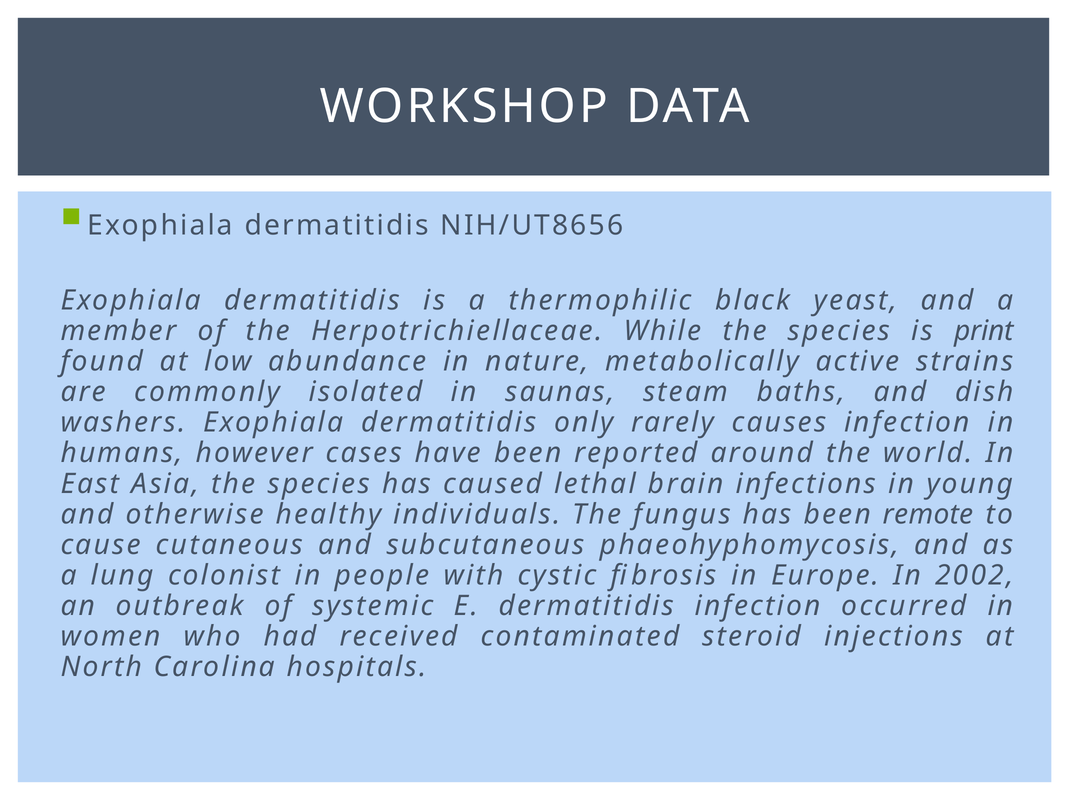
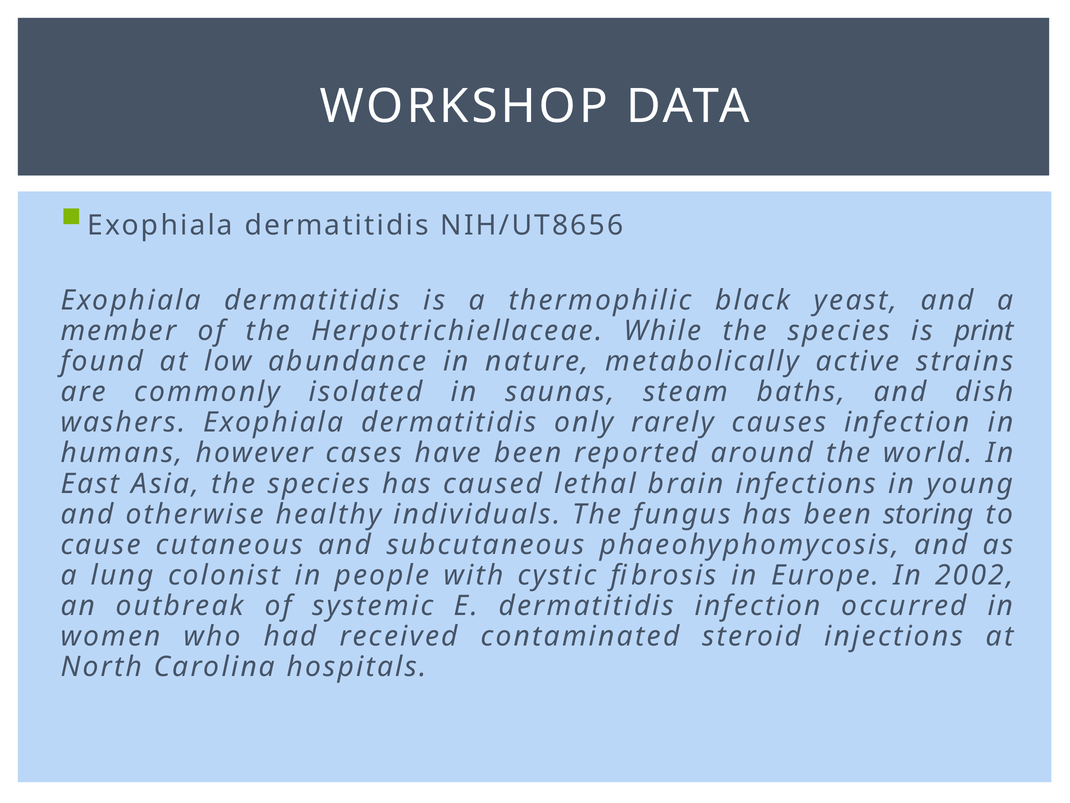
remote: remote -> storing
